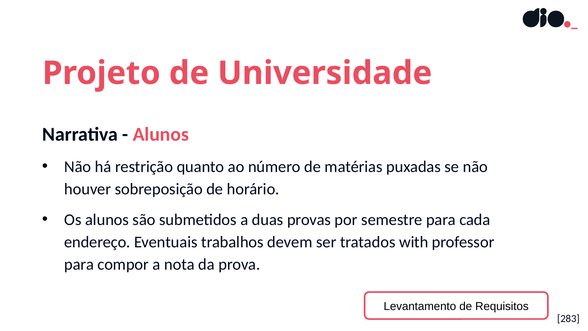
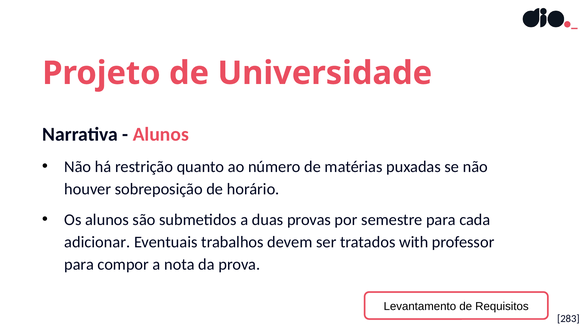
endereço: endereço -> adicionar
